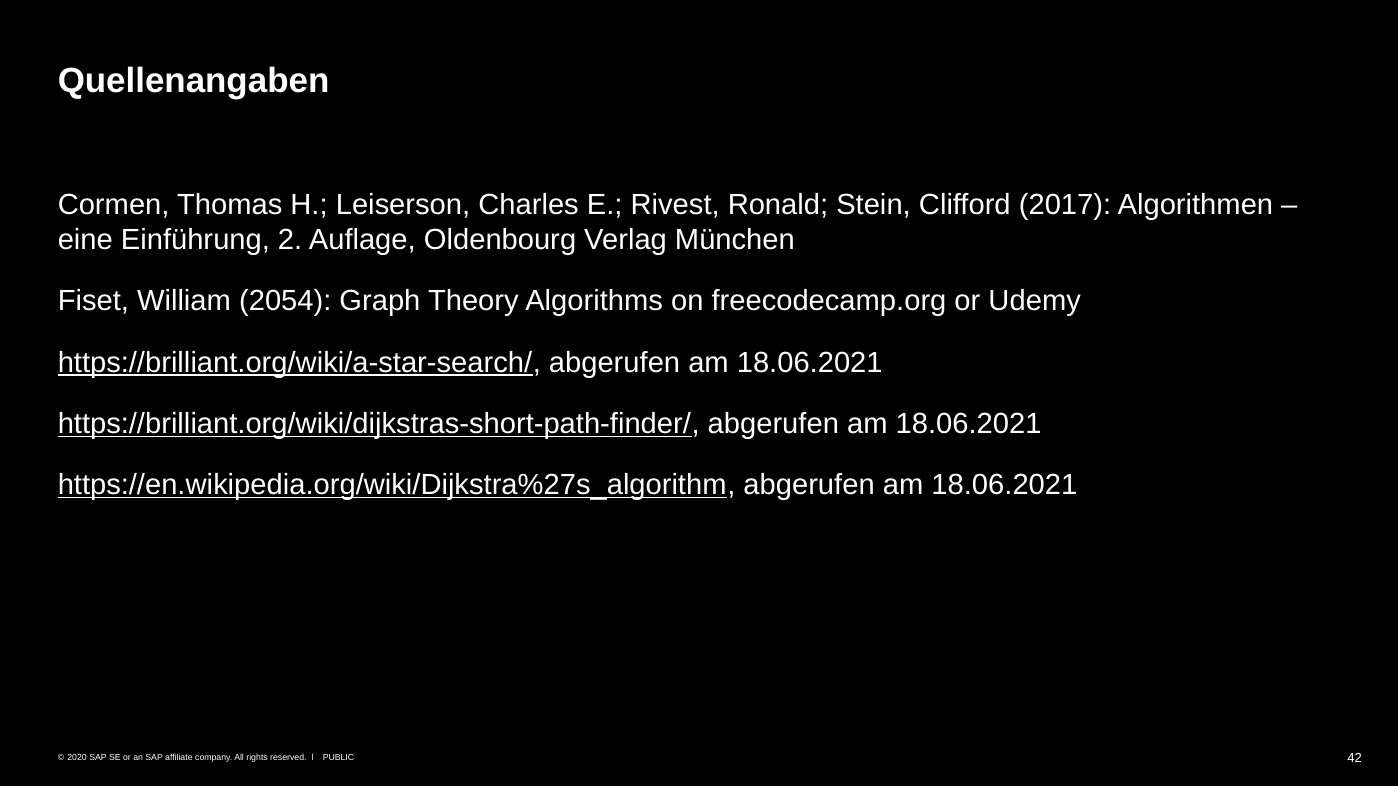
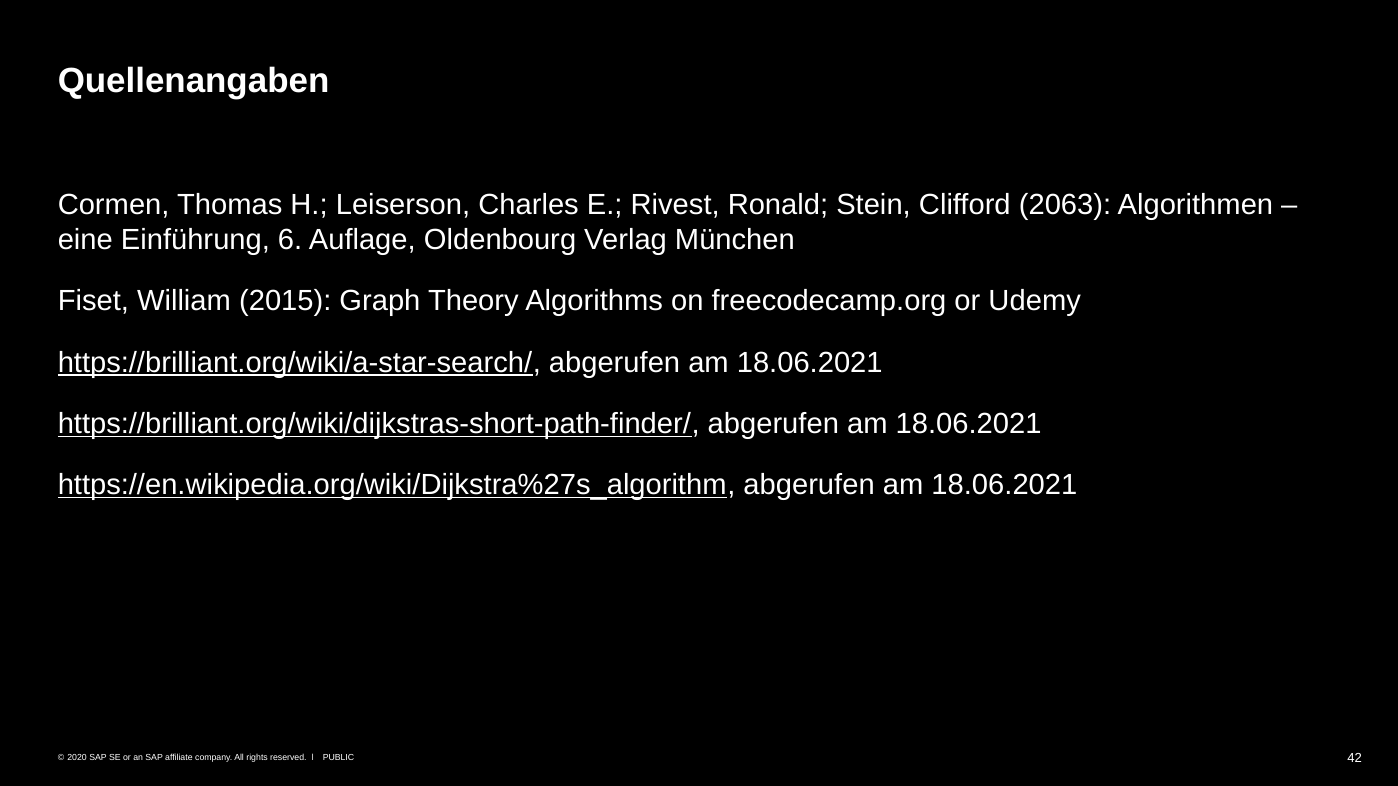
2017: 2017 -> 2063
2: 2 -> 6
2054: 2054 -> 2015
